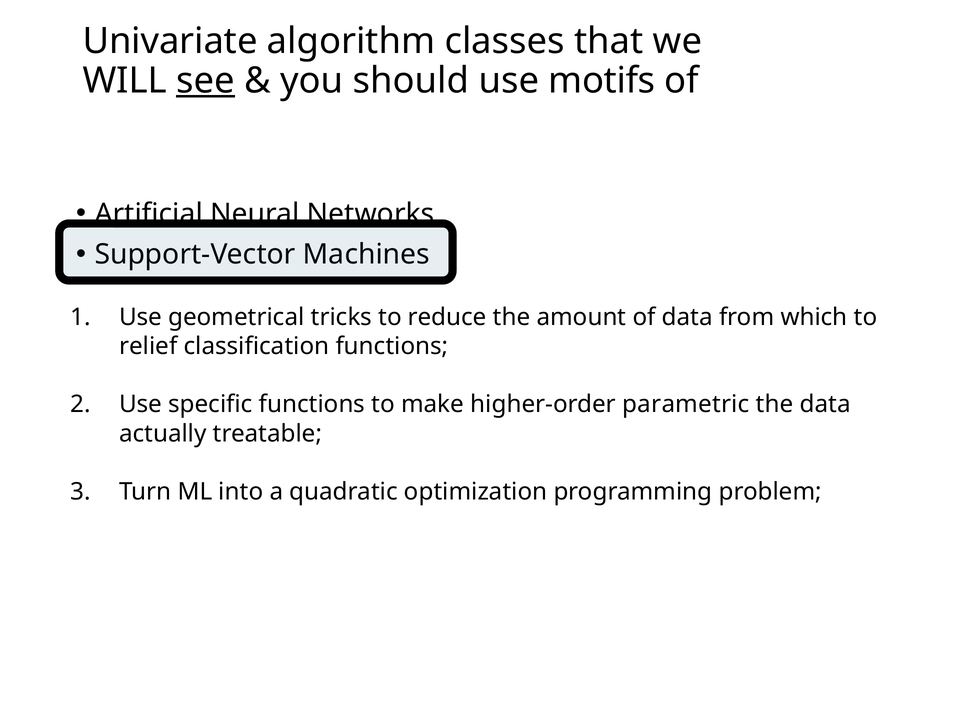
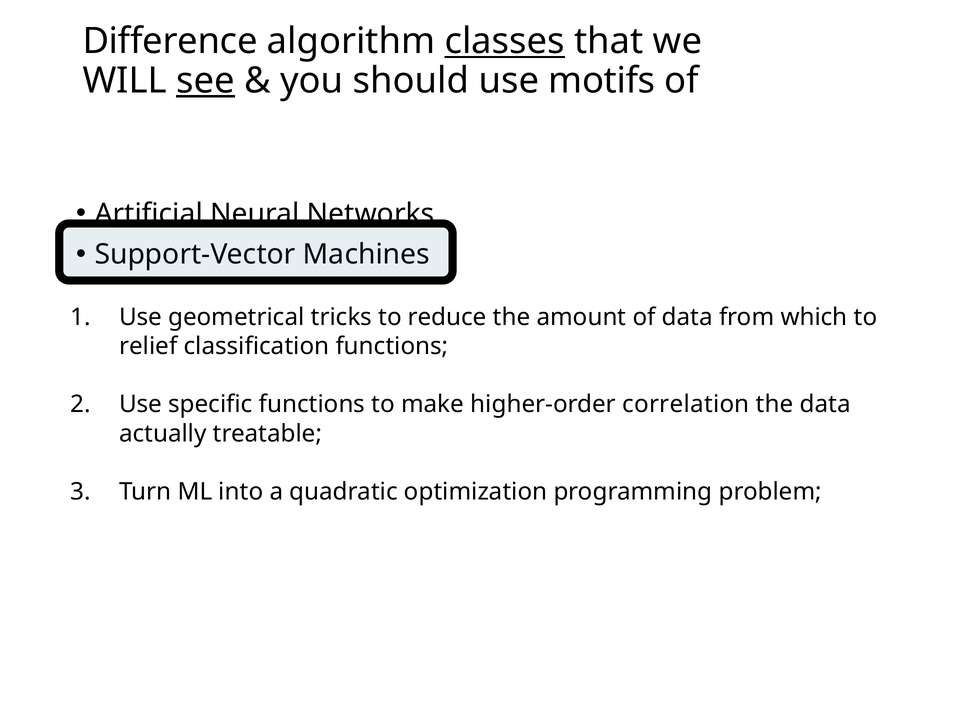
Univariate: Univariate -> Difference
classes underline: none -> present
parametric: parametric -> correlation
